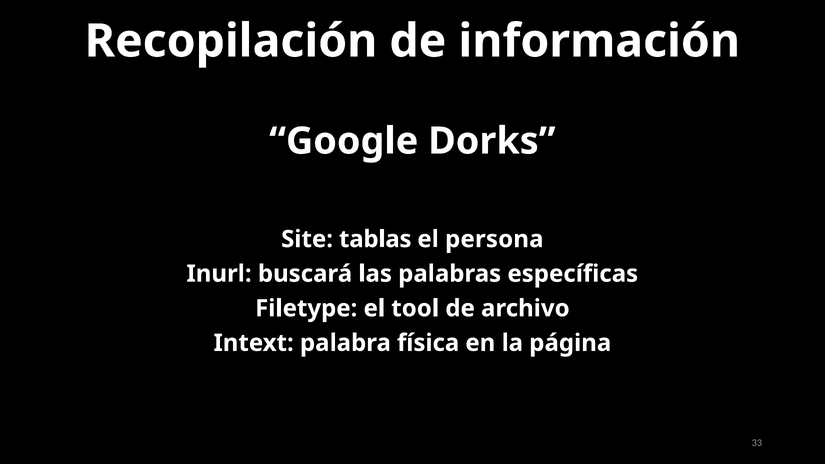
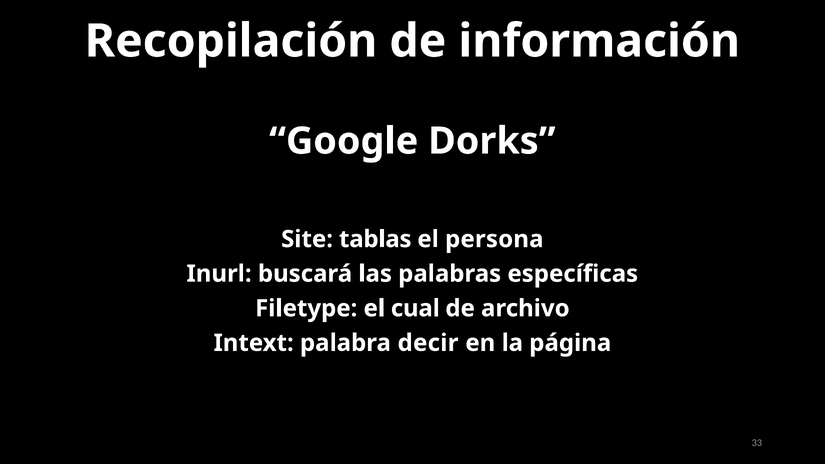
tool: tool -> cual
física: física -> decir
